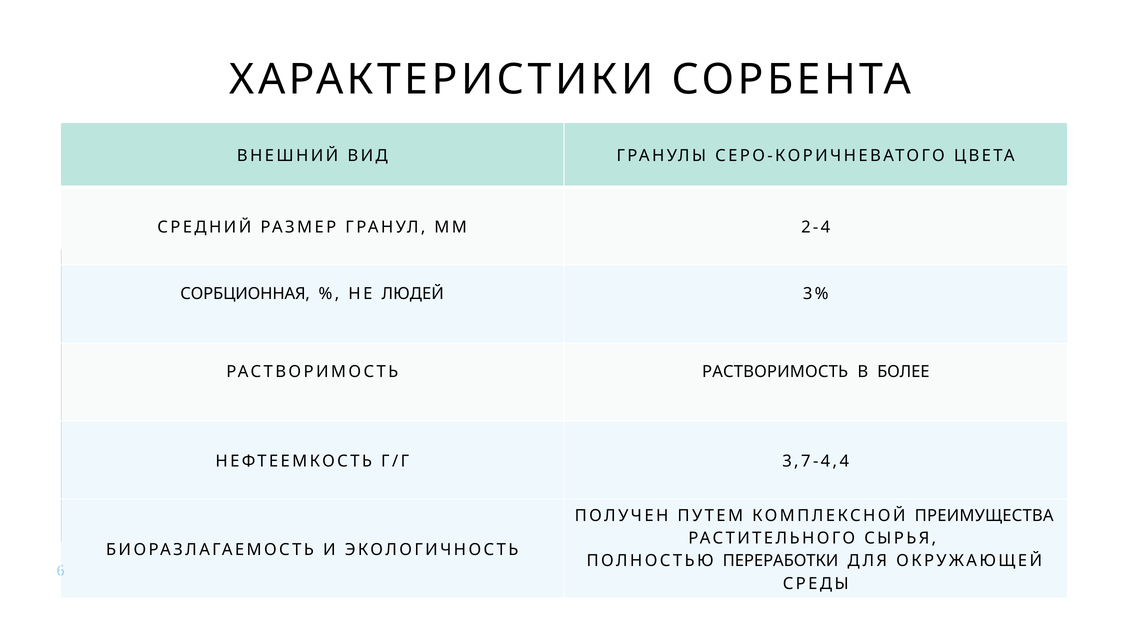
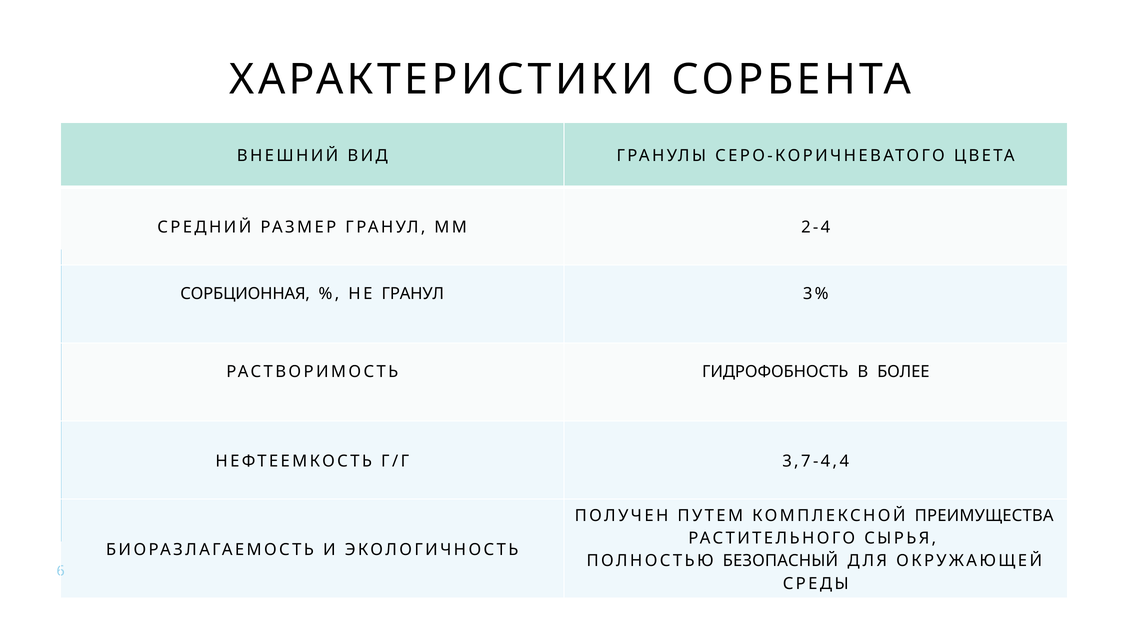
НЕ ЛЮДЕЙ: ЛЮДЕЙ -> ГРАНУЛ
РАСТВОРИМОСТЬ РАСТВОРИМОСТЬ: РАСТВОРИМОСТЬ -> ГИДРОФОБНОСТЬ
ПЕРЕРАБОТКИ: ПЕРЕРАБОТКИ -> БЕЗОПАСНЫЙ
